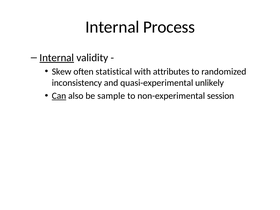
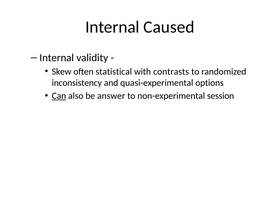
Process: Process -> Caused
Internal at (57, 58) underline: present -> none
attributes: attributes -> contrasts
unlikely: unlikely -> options
sample: sample -> answer
